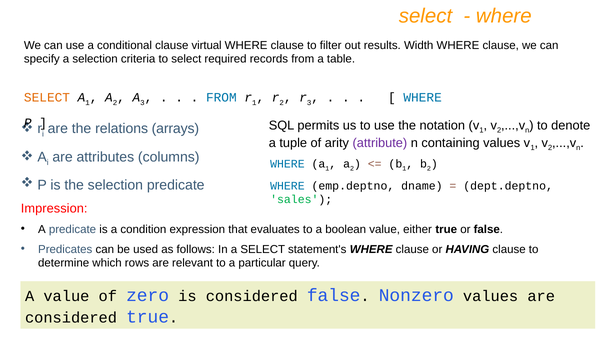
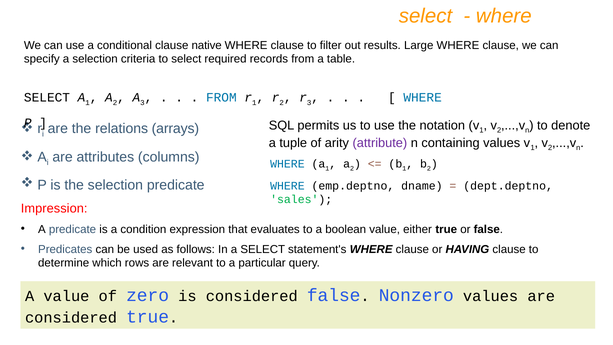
virtual: virtual -> native
Width: Width -> Large
SELECT at (47, 98) colour: orange -> black
